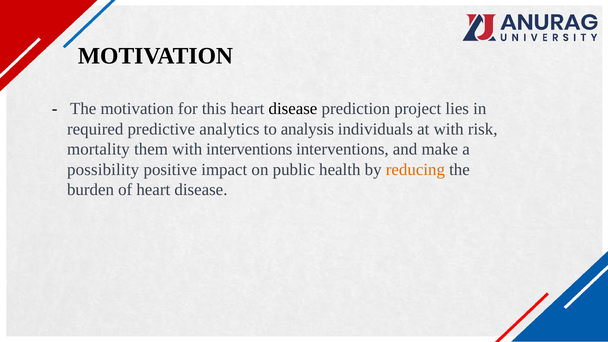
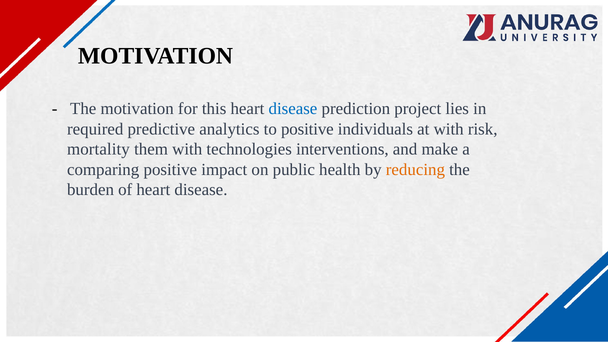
disease at (293, 109) colour: black -> blue
to analysis: analysis -> positive
with interventions: interventions -> technologies
possibility: possibility -> comparing
